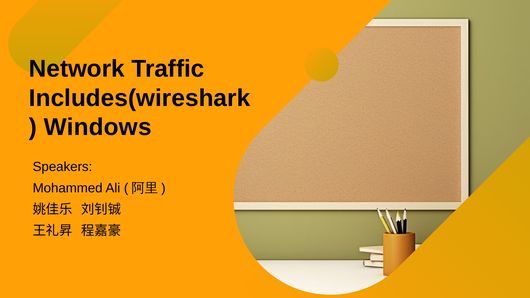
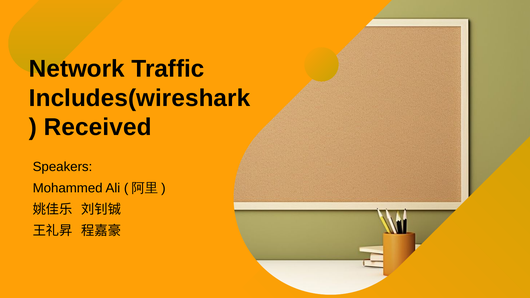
Windows: Windows -> Received
